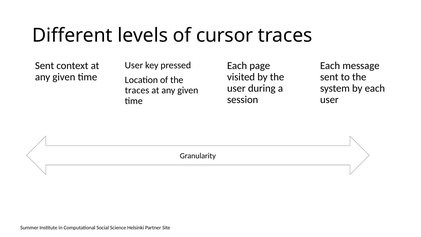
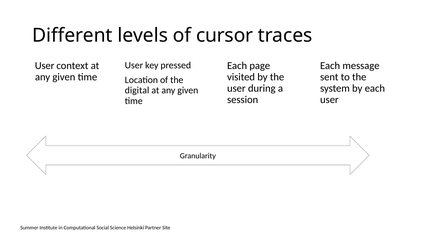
Sent at (45, 66): Sent -> User
traces at (137, 90): traces -> digital
